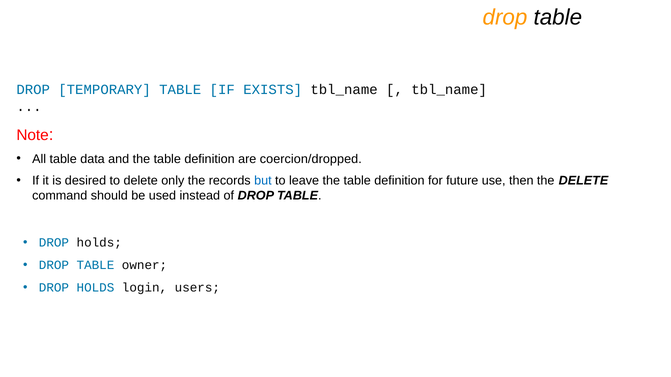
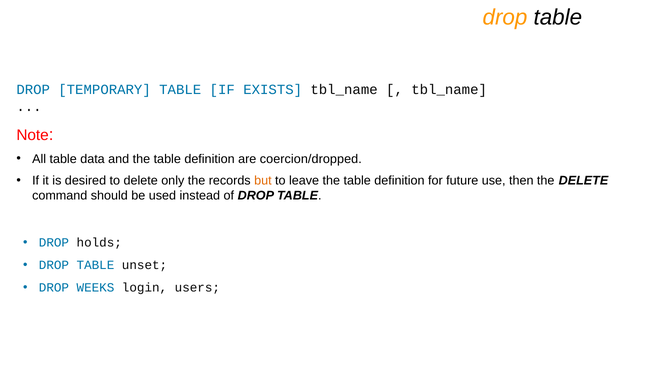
but colour: blue -> orange
owner: owner -> unset
HOLDS at (95, 288): HOLDS -> WEEKS
